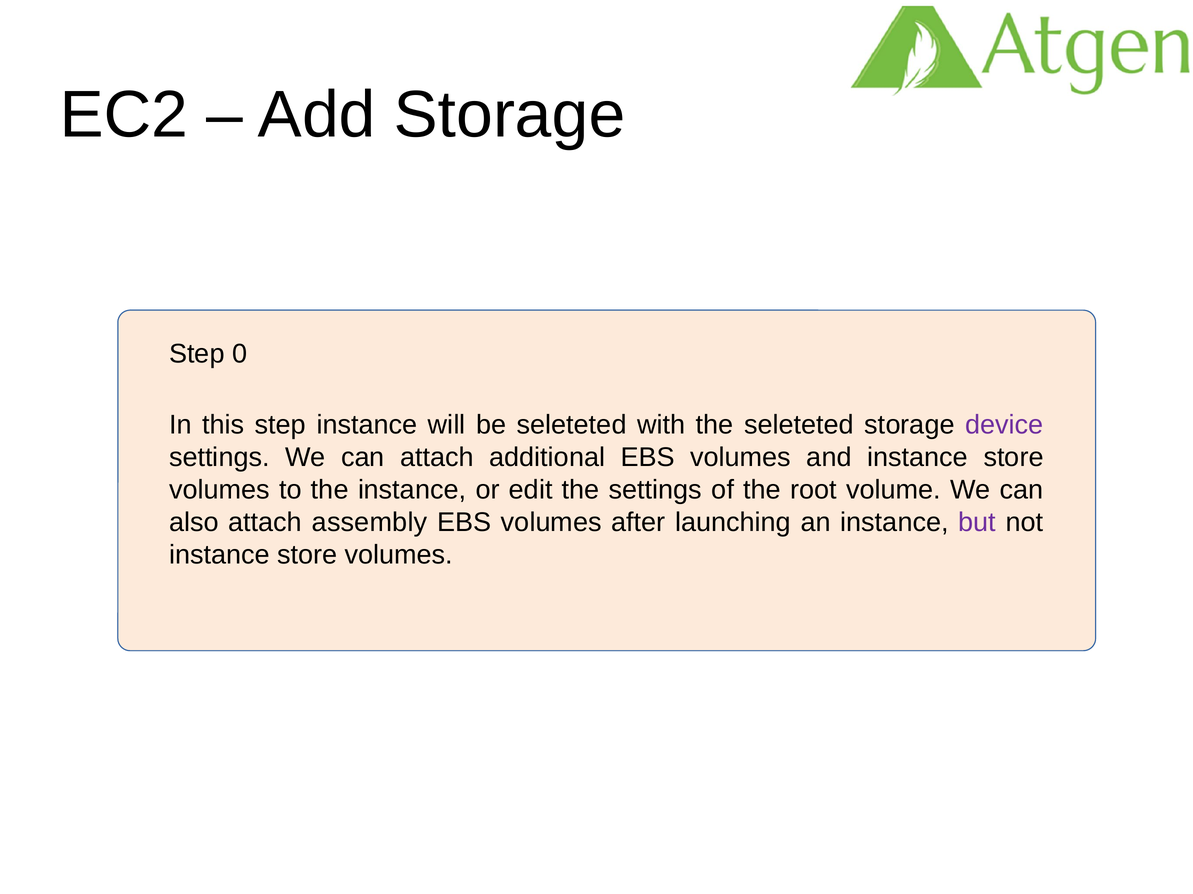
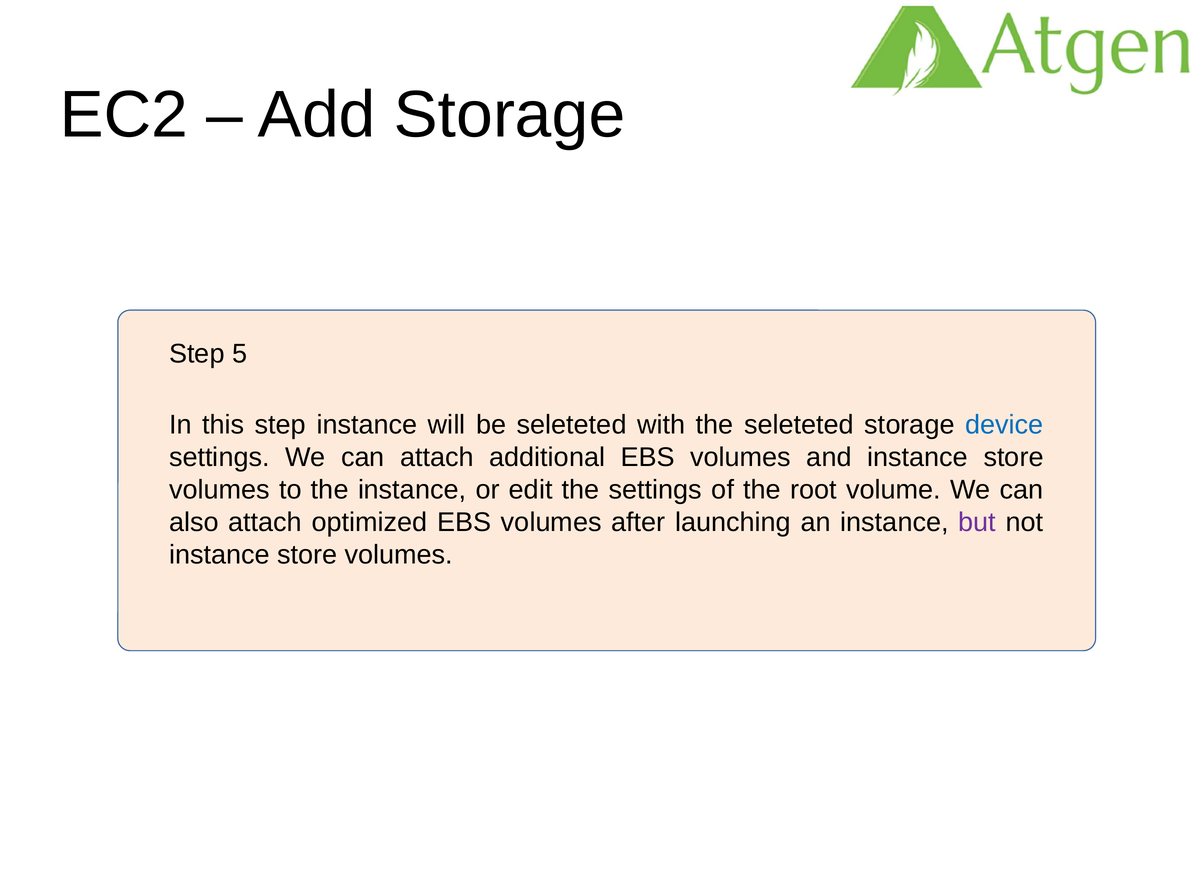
0: 0 -> 5
device colour: purple -> blue
assembly: assembly -> optimized
